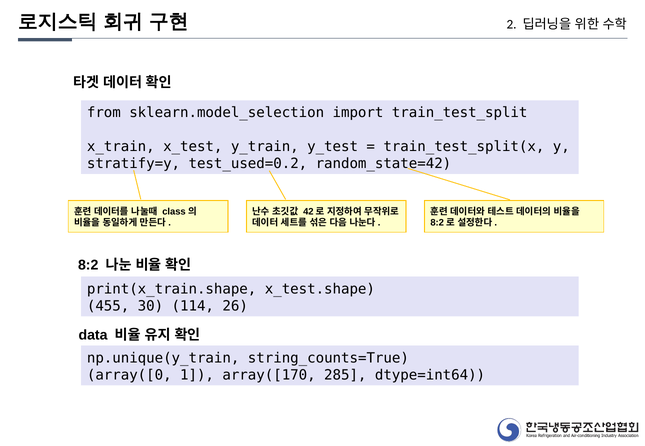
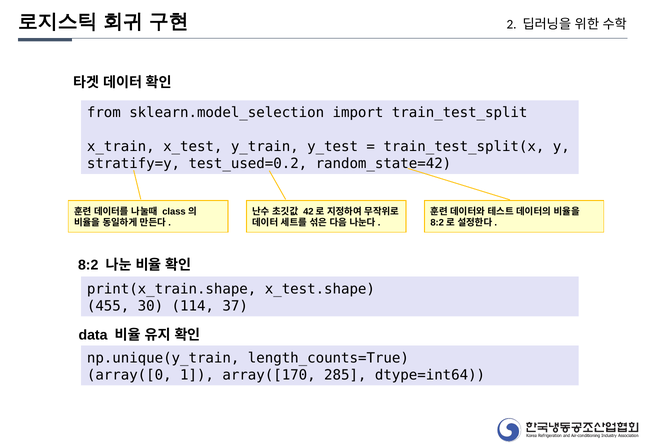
26: 26 -> 37
string_counts=True: string_counts=True -> length_counts=True
